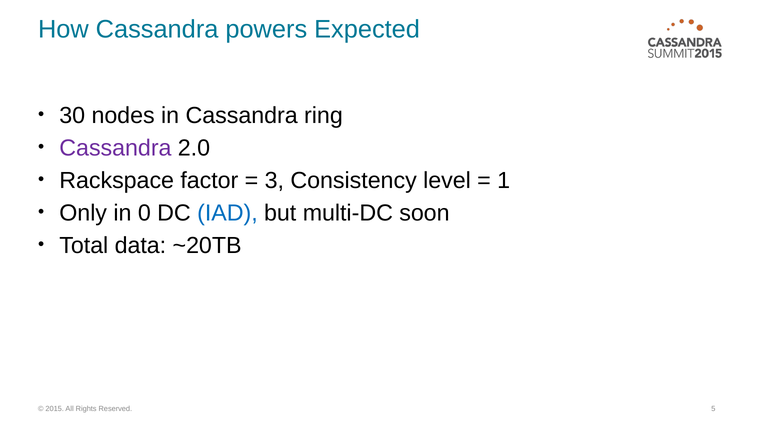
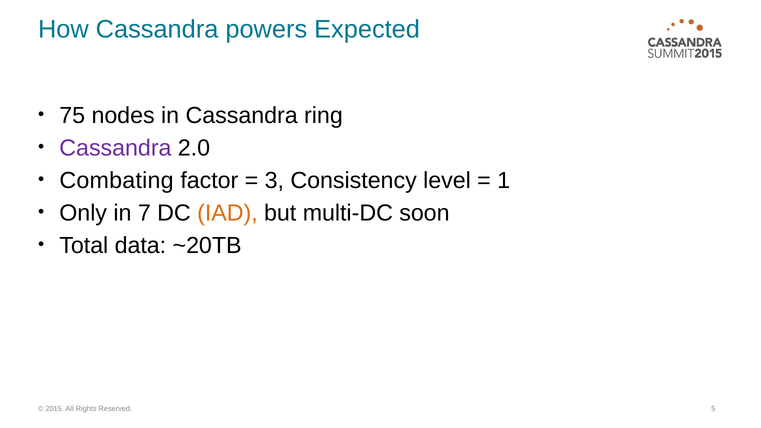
30: 30 -> 75
Rackspace: Rackspace -> Combating
0: 0 -> 7
IAD colour: blue -> orange
